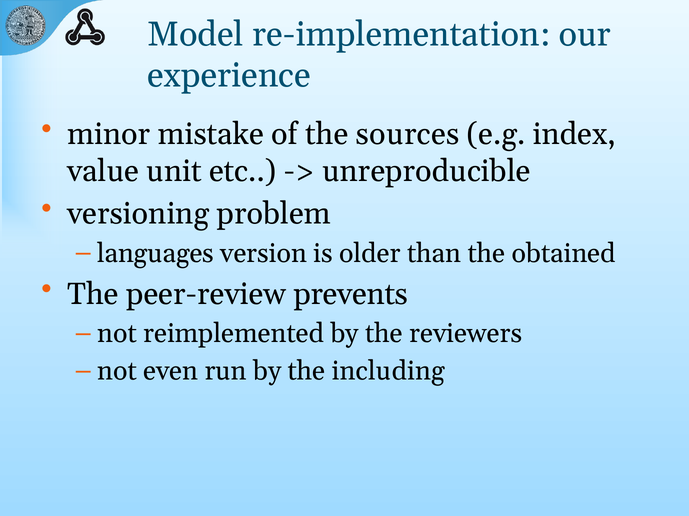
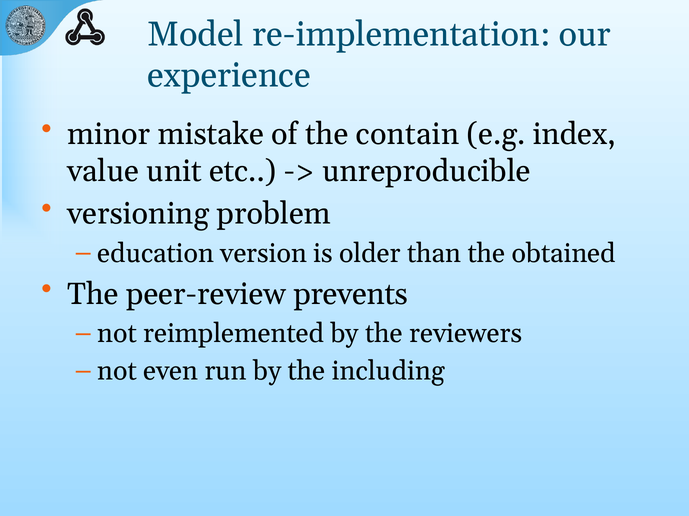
sources: sources -> contain
languages: languages -> education
